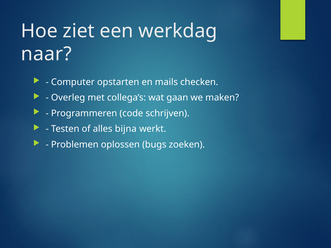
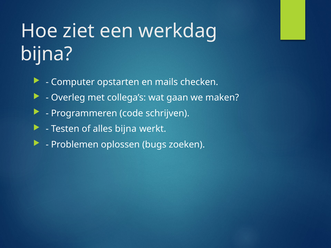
naar at (46, 54): naar -> bijna
